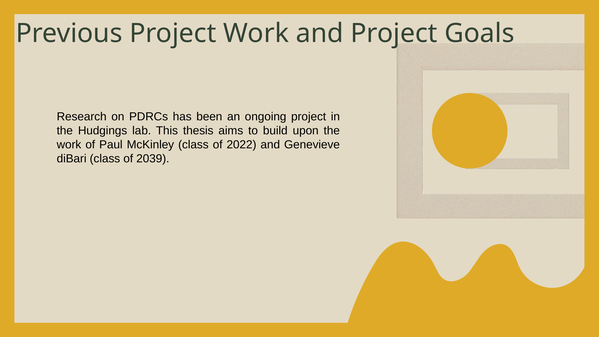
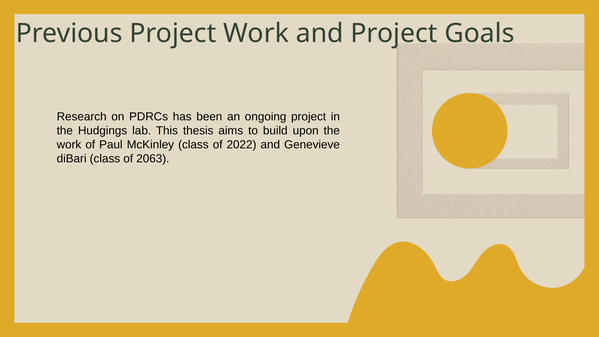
2039: 2039 -> 2063
